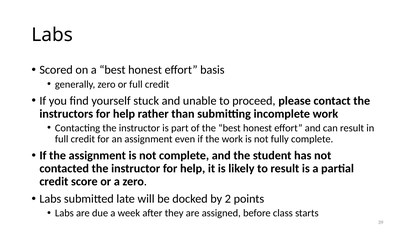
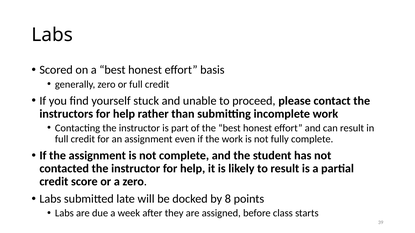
2: 2 -> 8
